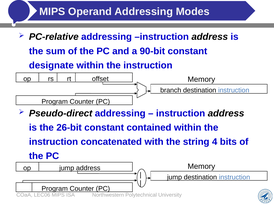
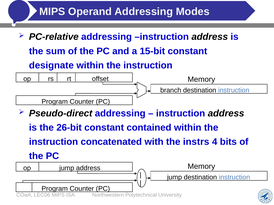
90-bit: 90-bit -> 15-bit
string: string -> instrs
